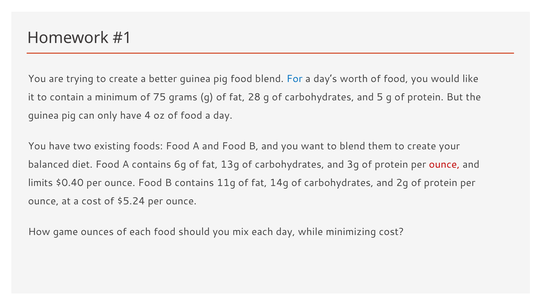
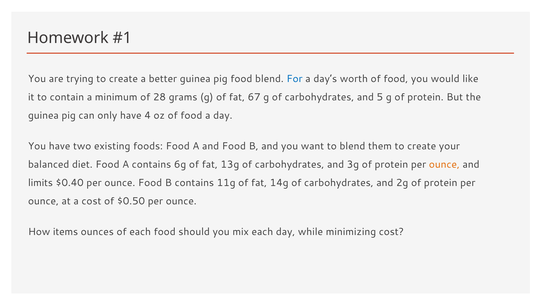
75: 75 -> 28
28: 28 -> 67
ounce at (444, 164) colour: red -> orange
$5.24: $5.24 -> $0.50
game: game -> items
